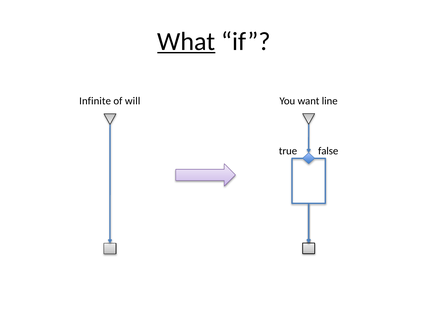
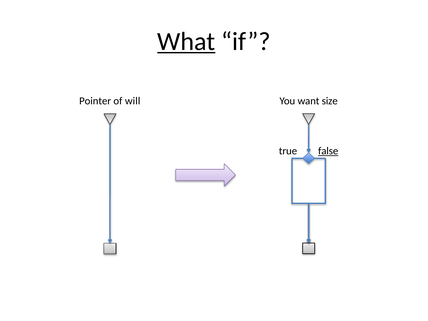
Infinite: Infinite -> Pointer
line: line -> size
false underline: none -> present
